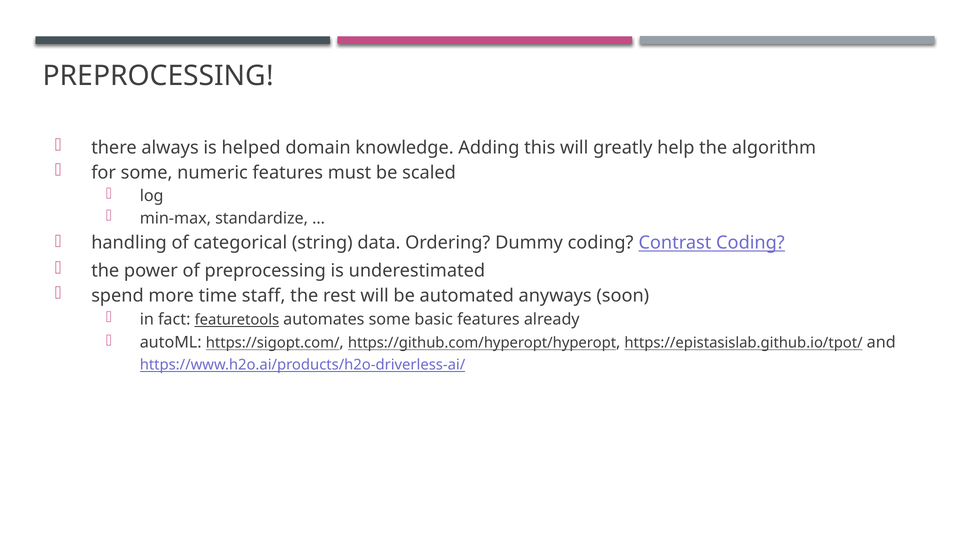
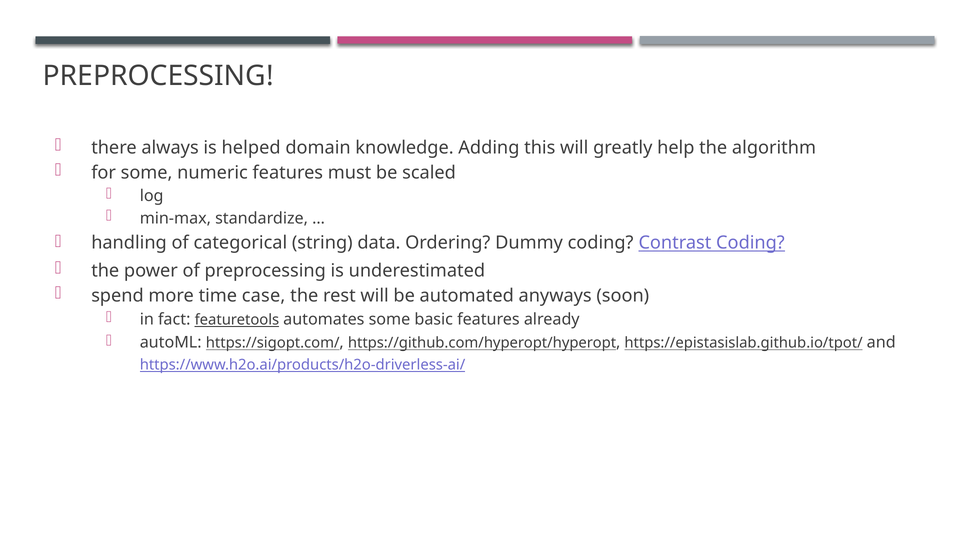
staff: staff -> case
